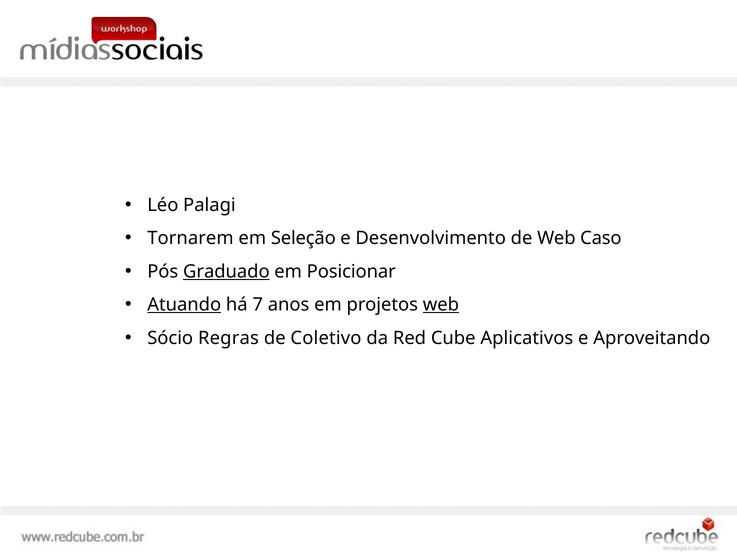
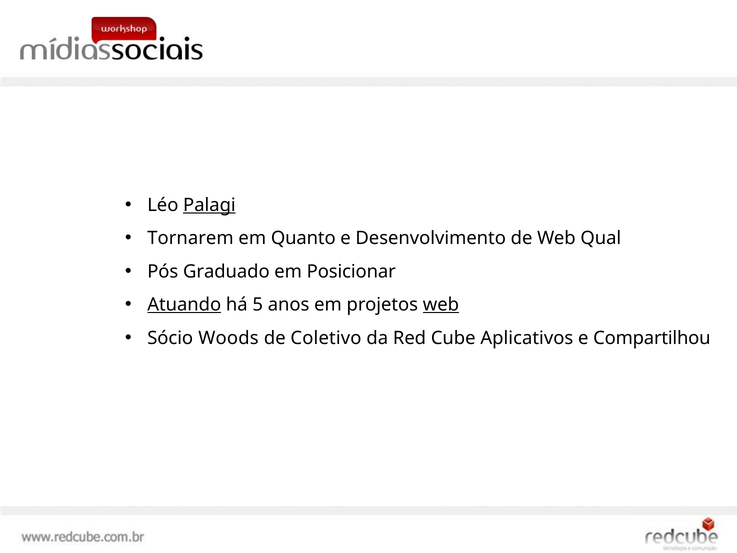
Palagi underline: none -> present
Seleção: Seleção -> Quanto
Caso: Caso -> Qual
Graduado underline: present -> none
7: 7 -> 5
Regras: Regras -> Woods
Aproveitando: Aproveitando -> Compartilhou
